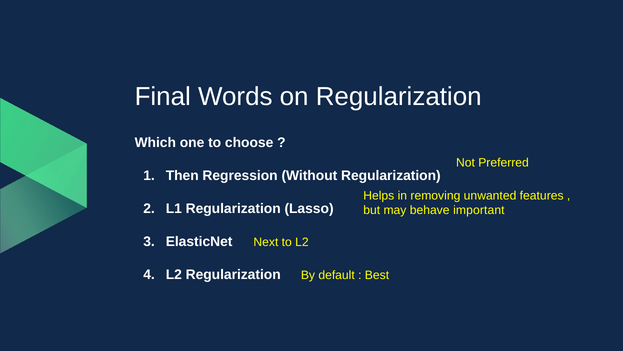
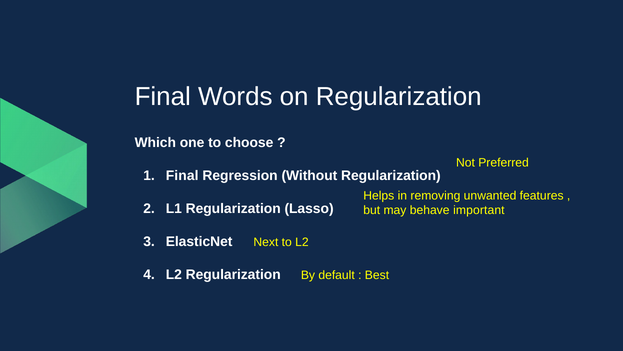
Then at (182, 175): Then -> Final
